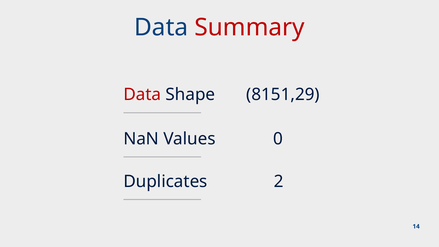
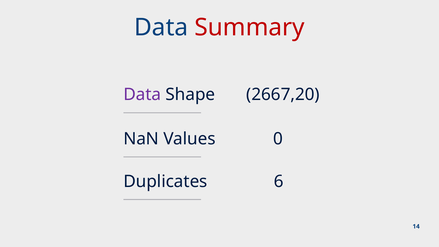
Data at (142, 95) colour: red -> purple
8151,29: 8151,29 -> 2667,20
2: 2 -> 6
